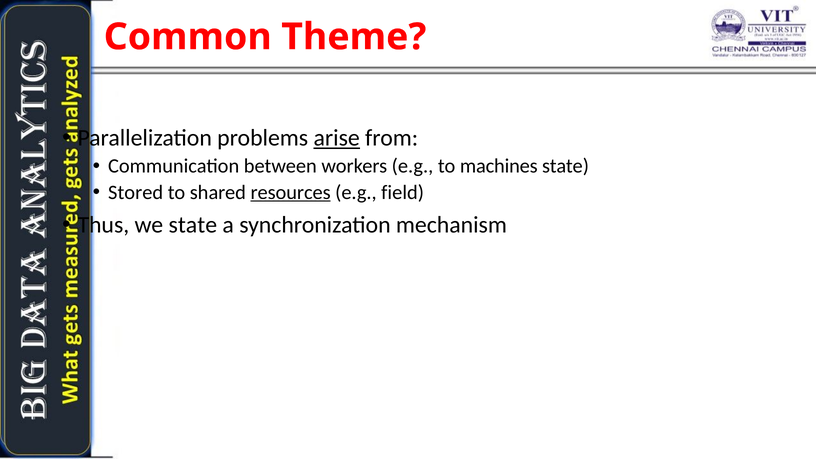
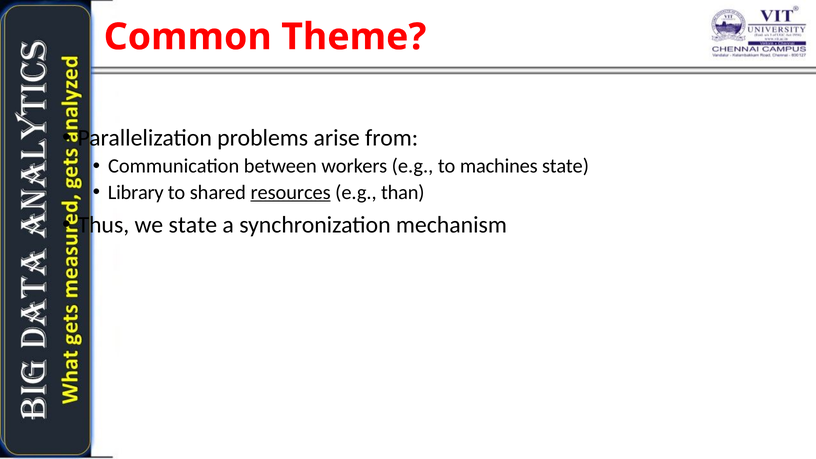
arise underline: present -> none
Stored: Stored -> Library
field: field -> than
